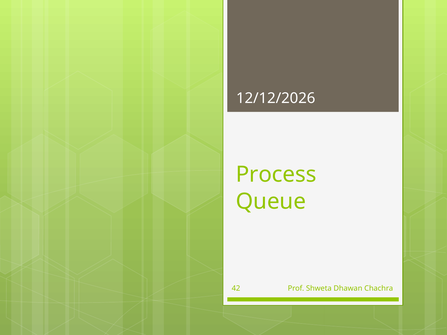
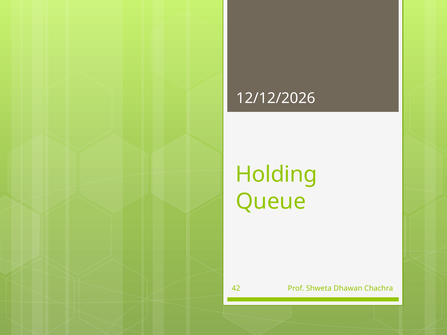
Process: Process -> Holding
